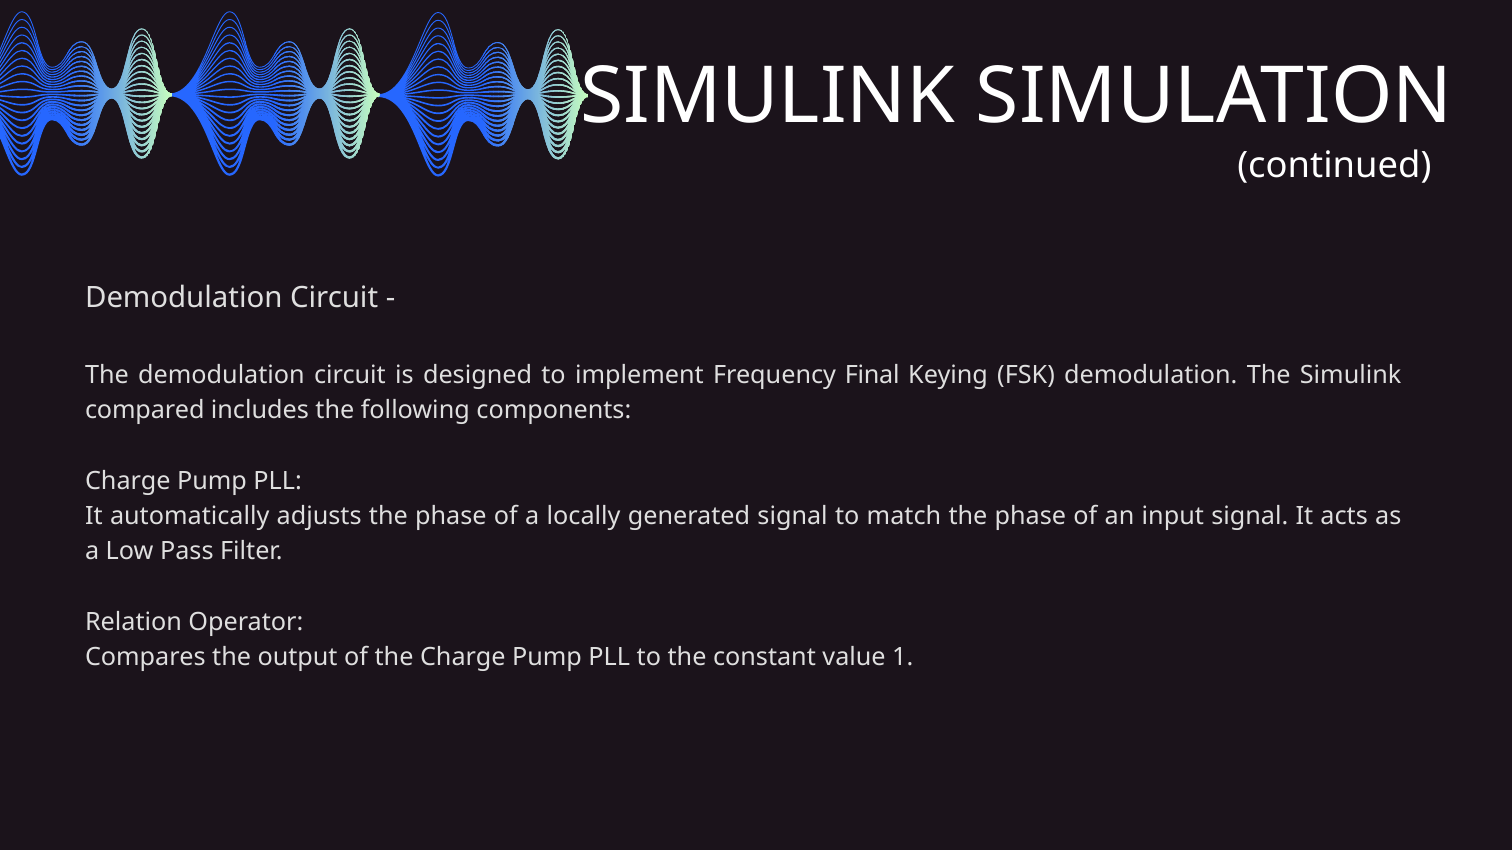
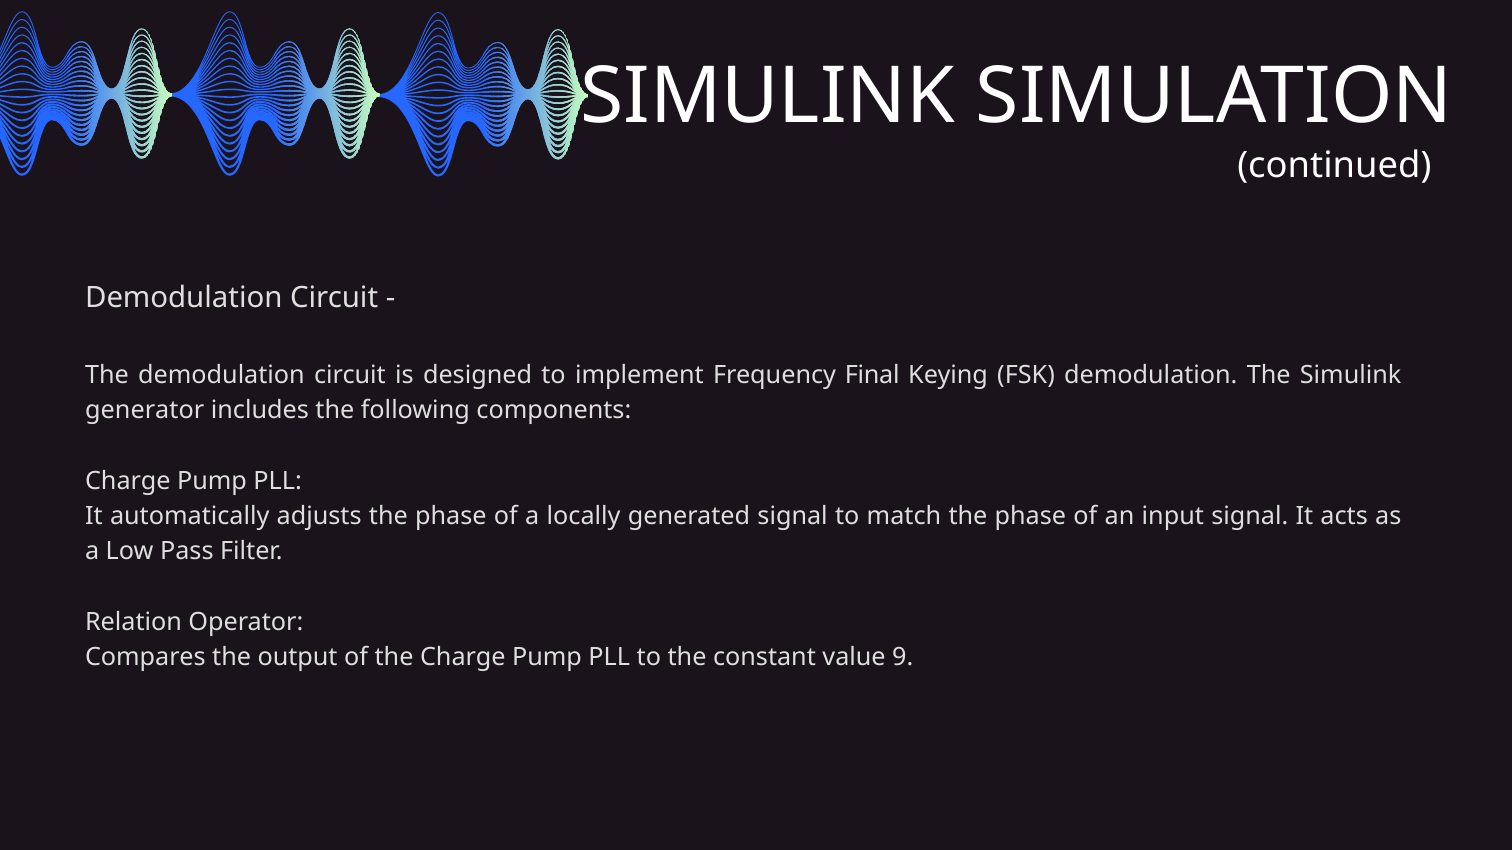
compared: compared -> generator
1: 1 -> 9
